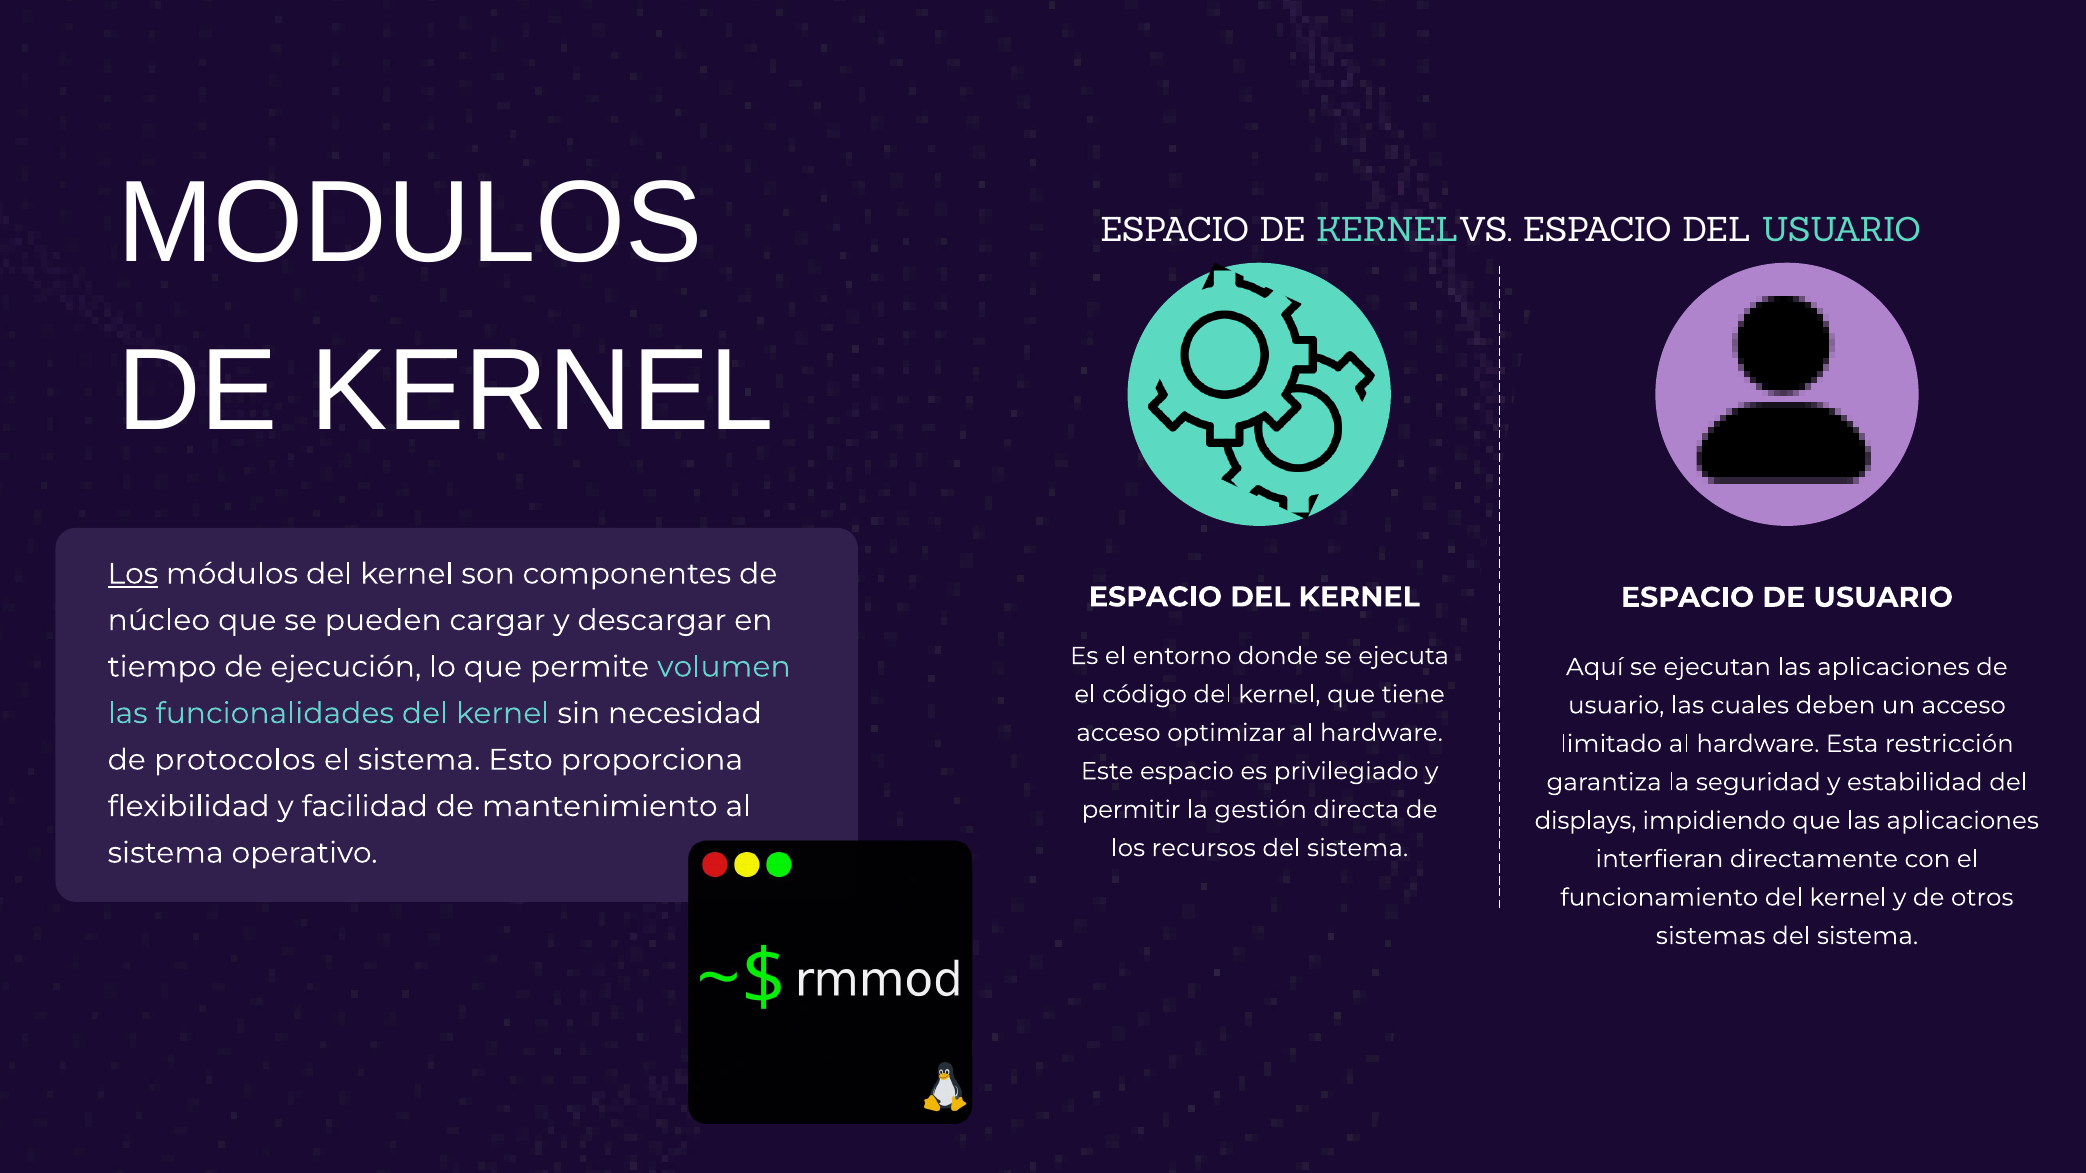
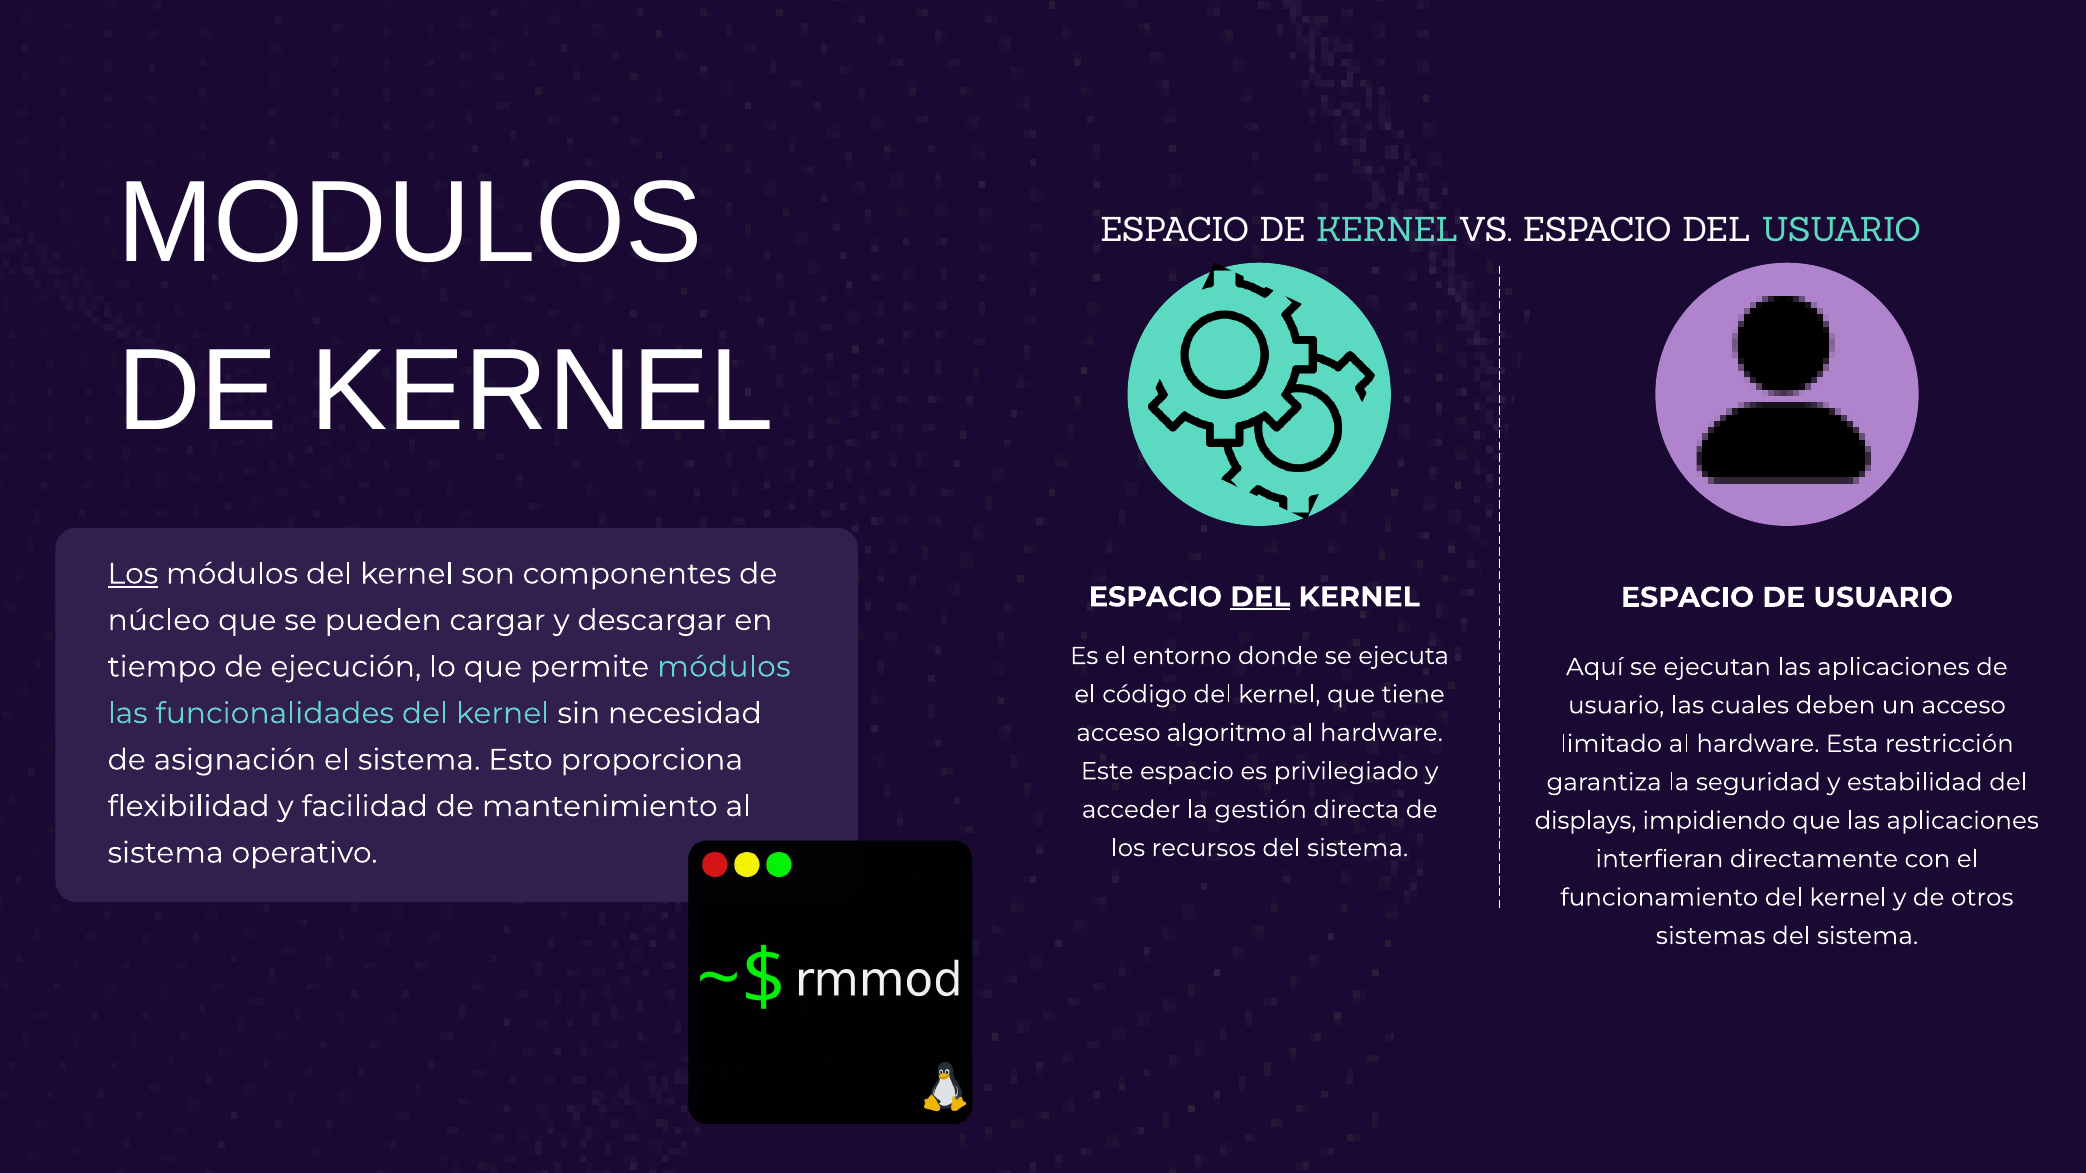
DEL at (1260, 597) underline: none -> present
permite volumen: volumen -> módulos
optimizar: optimizar -> algoritmo
protocolos: protocolos -> asignación
permitir: permitir -> acceder
